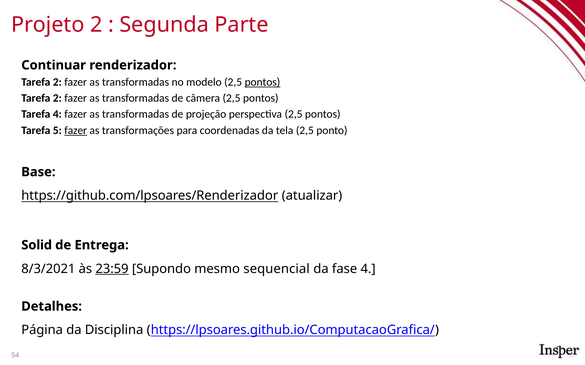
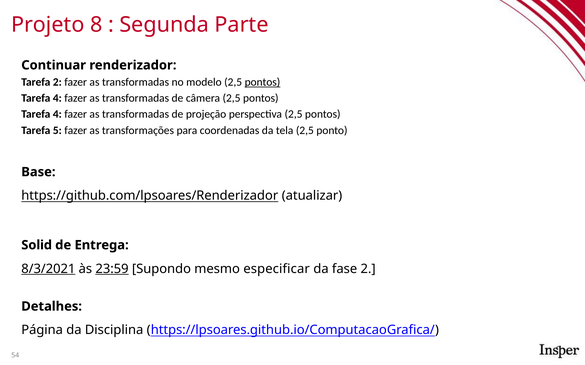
Projeto 2: 2 -> 8
2 at (57, 98): 2 -> 4
fazer at (76, 131) underline: present -> none
8/3/2021 underline: none -> present
sequencial: sequencial -> especificar
fase 4: 4 -> 2
